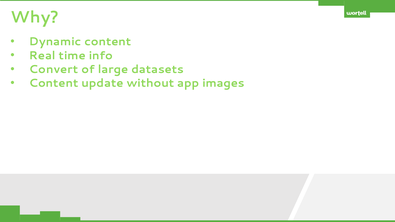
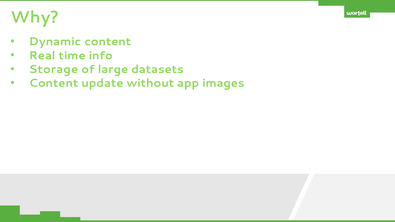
Convert: Convert -> Storage
